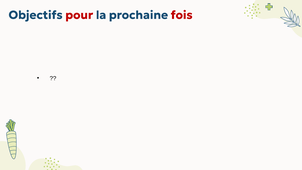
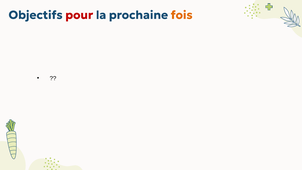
fois colour: red -> orange
